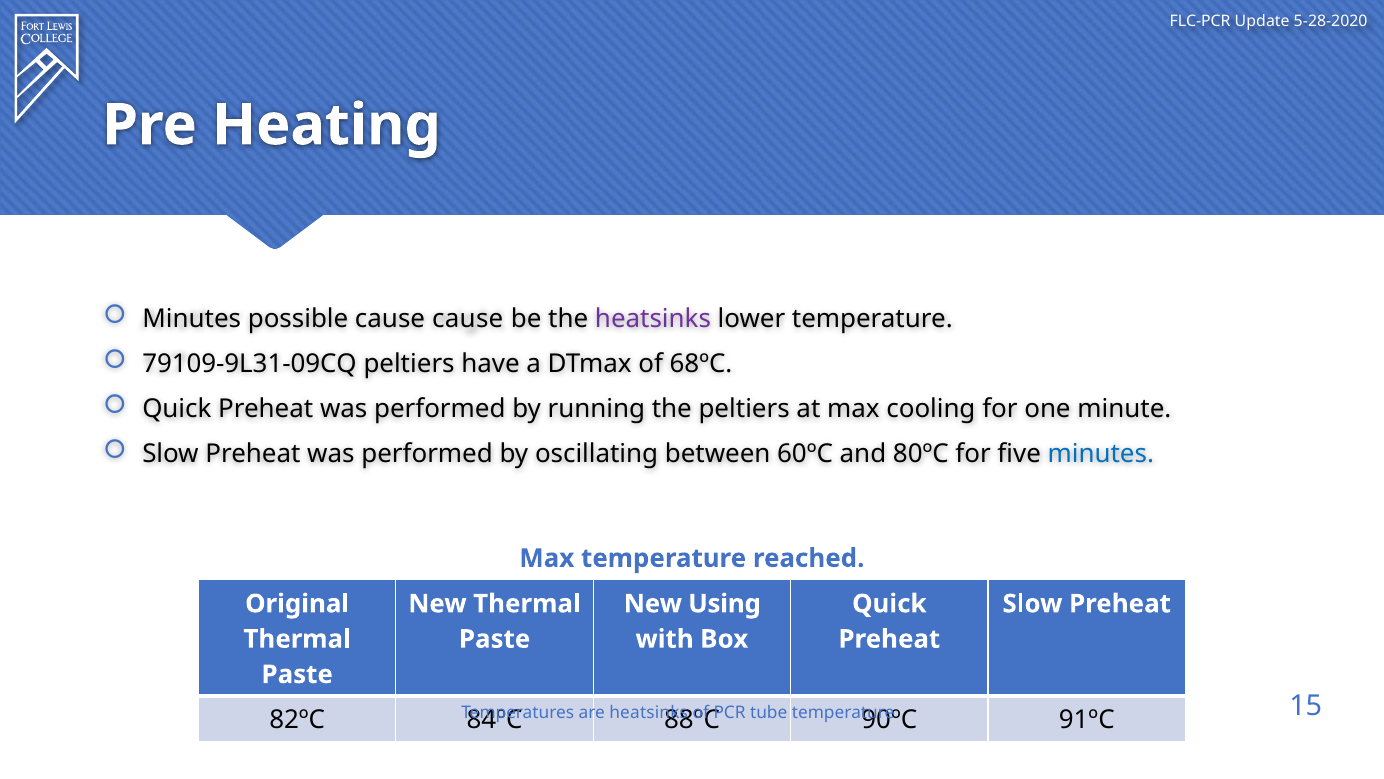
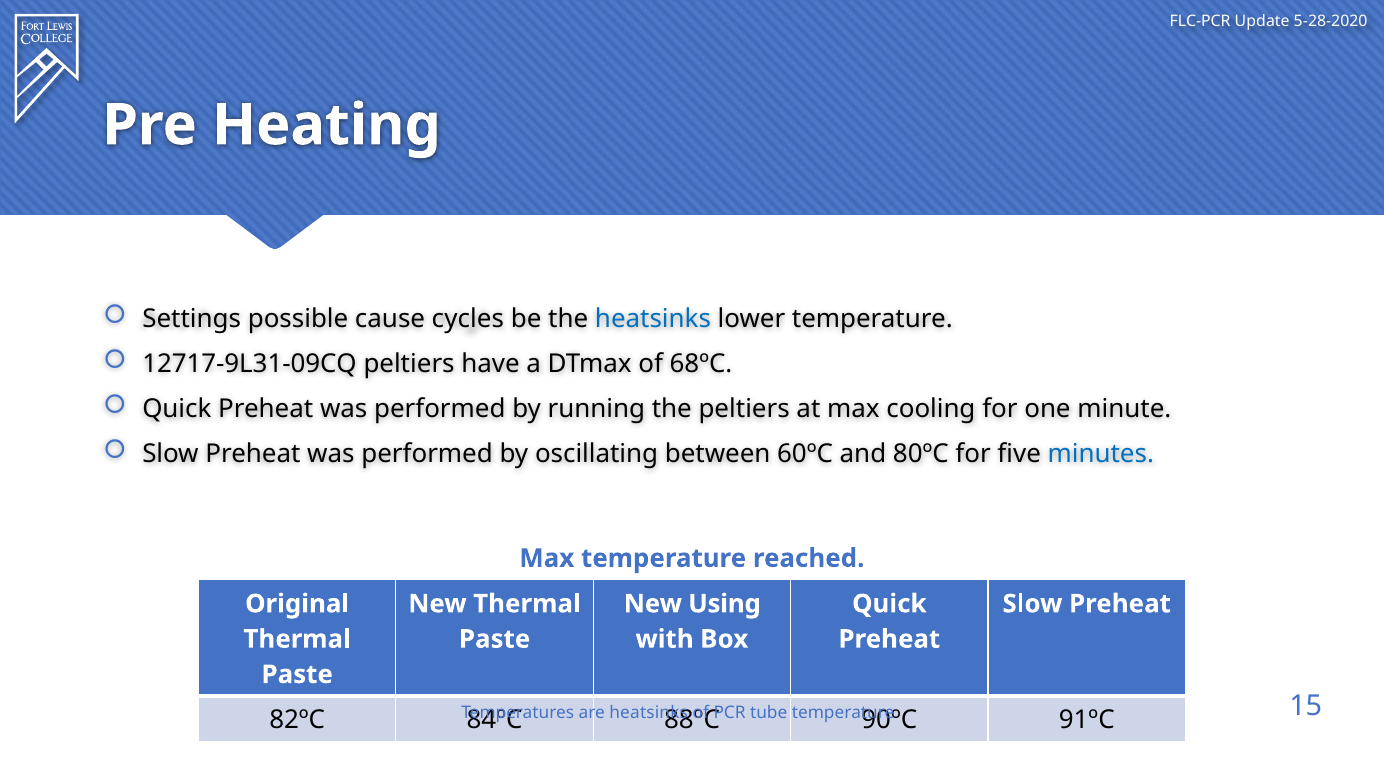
Minutes at (192, 319): Minutes -> Settings
cause cause: cause -> cycles
heatsinks at (653, 319) colour: purple -> blue
79109-9L31-09CQ: 79109-9L31-09CQ -> 12717-9L31-09CQ
